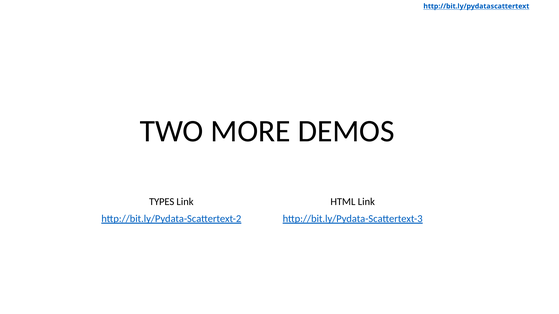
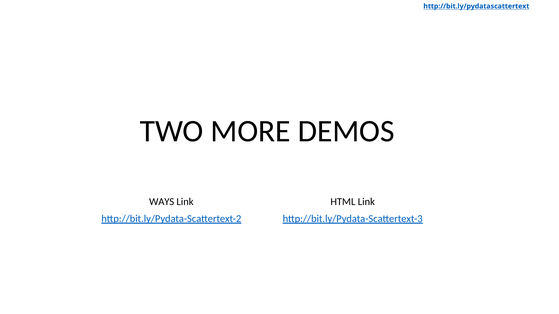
TYPES: TYPES -> WAYS
